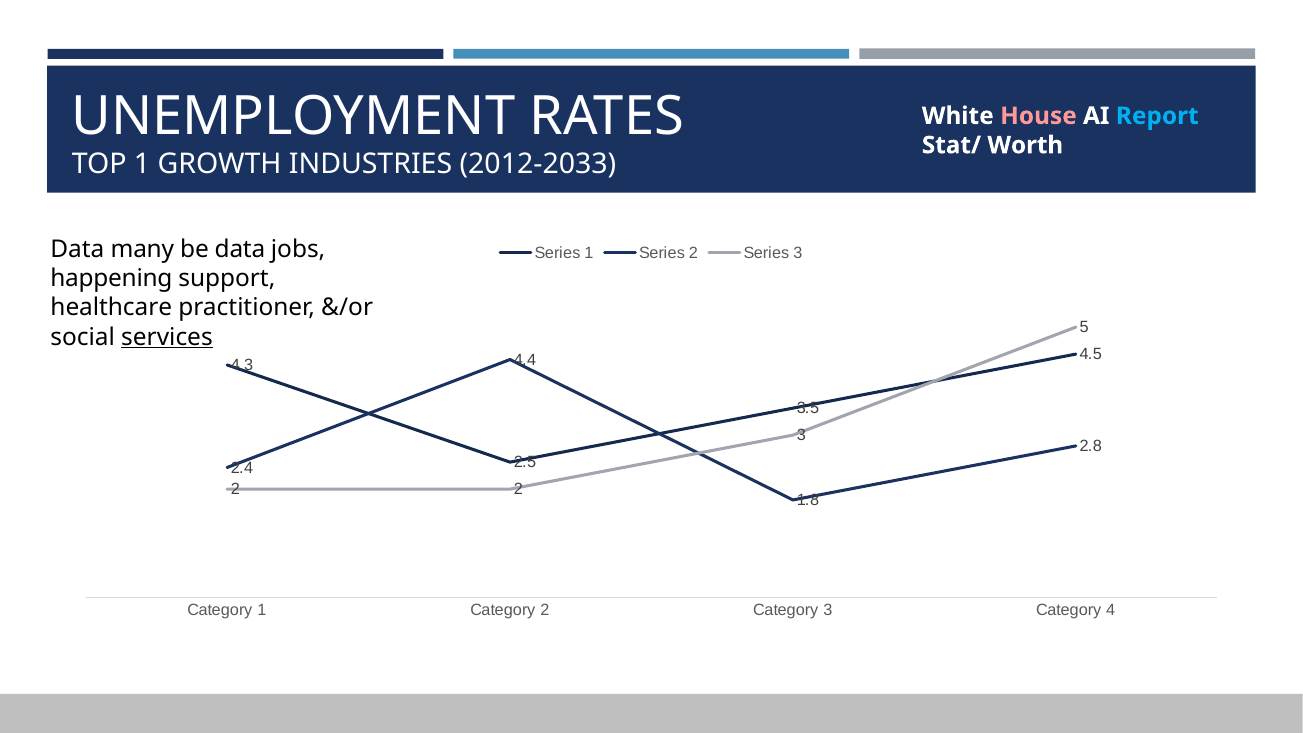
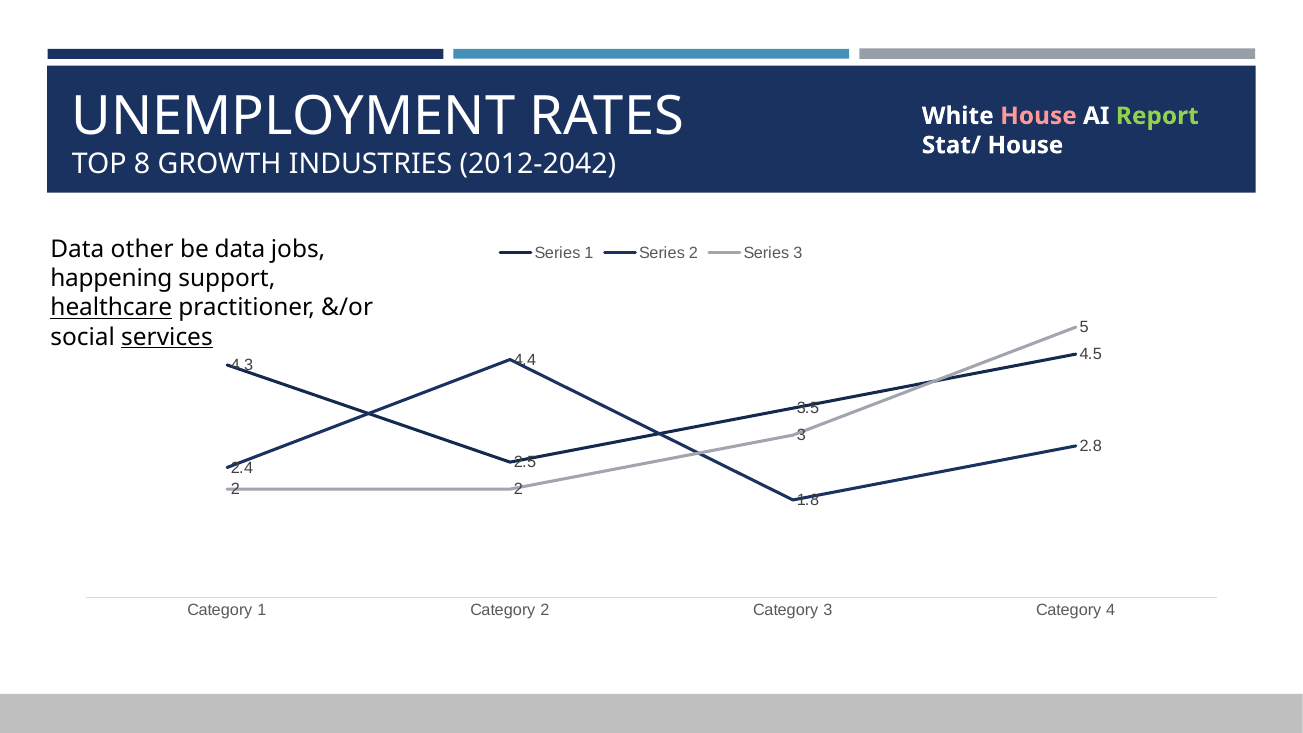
Report colour: light blue -> light green
Stat/ Worth: Worth -> House
TOP 1: 1 -> 8
2012-2033: 2012-2033 -> 2012-2042
many: many -> other
healthcare underline: none -> present
